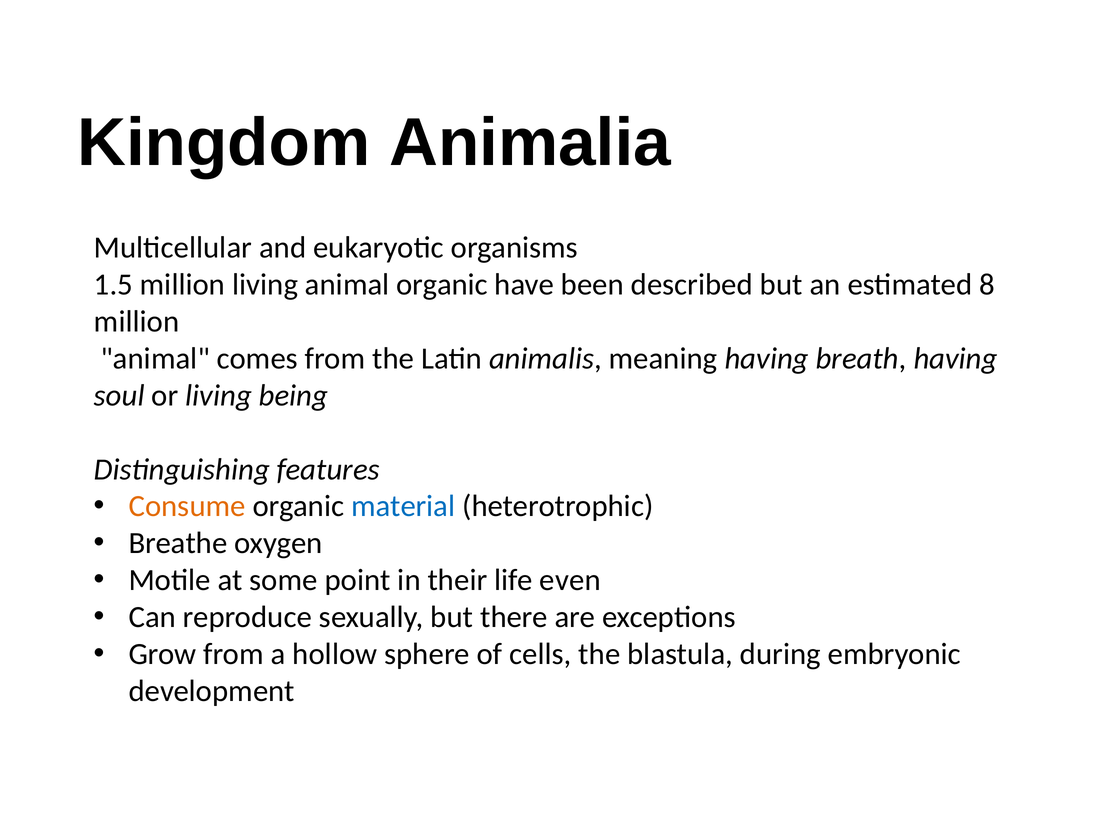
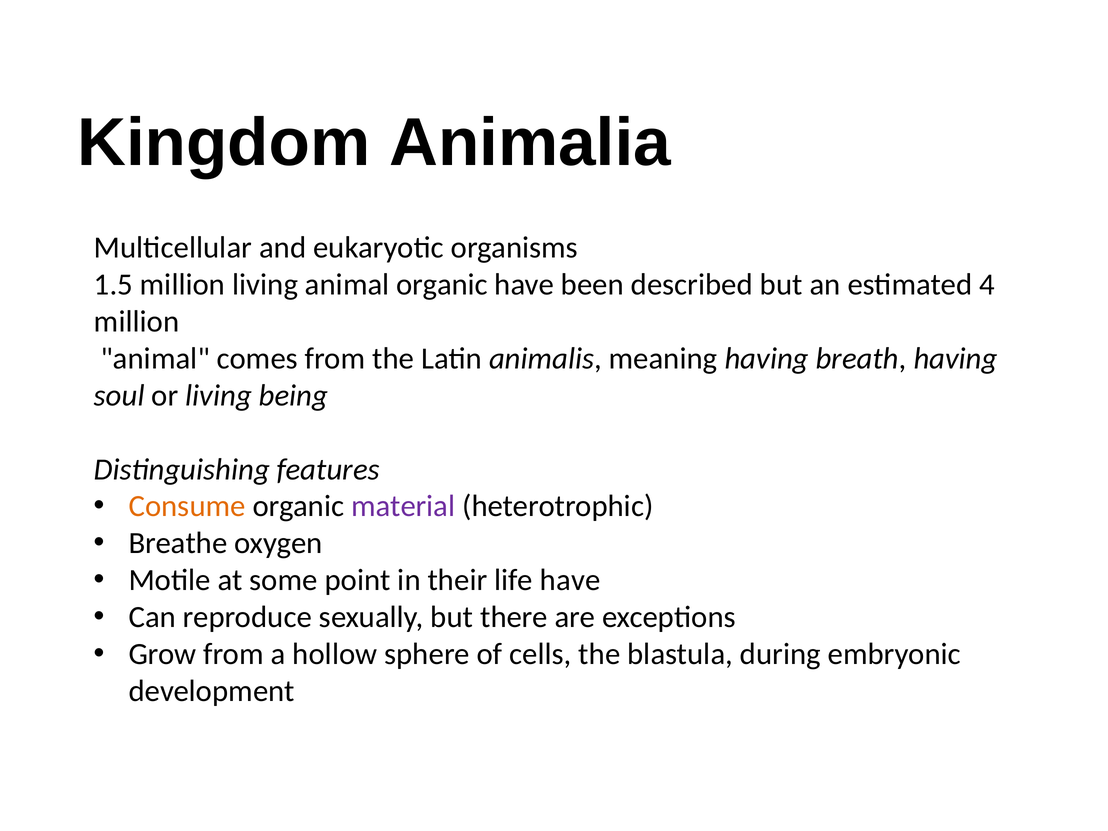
8: 8 -> 4
material colour: blue -> purple
life even: even -> have
